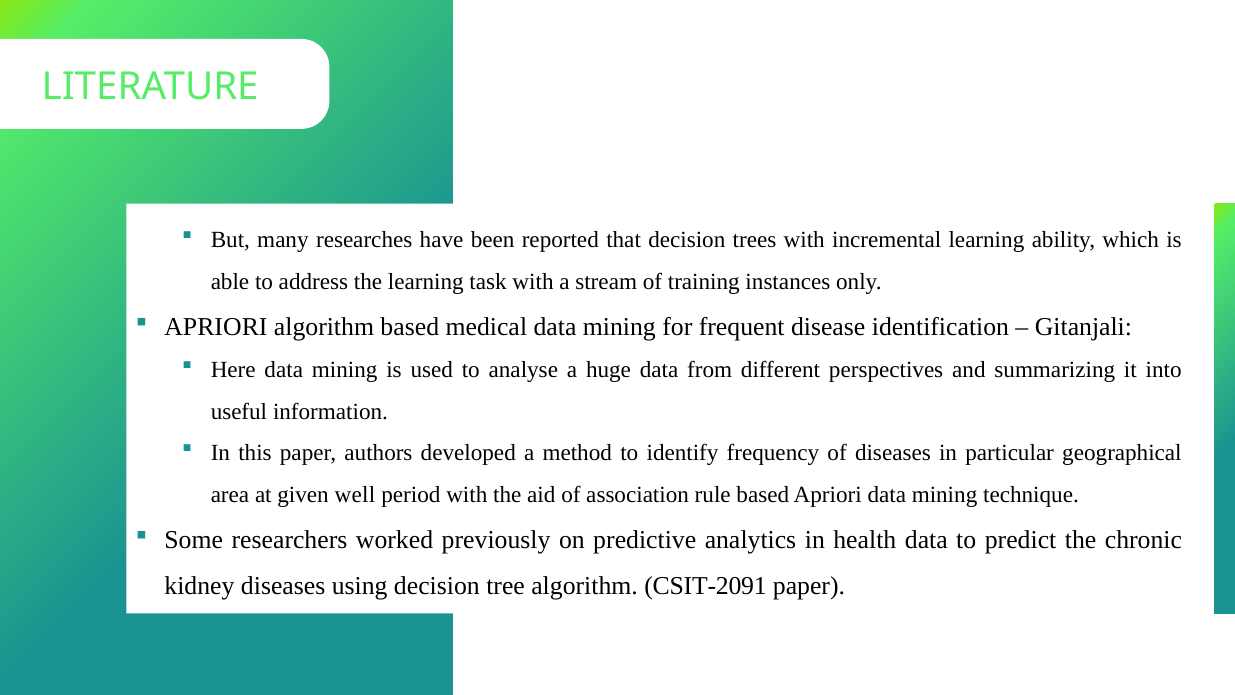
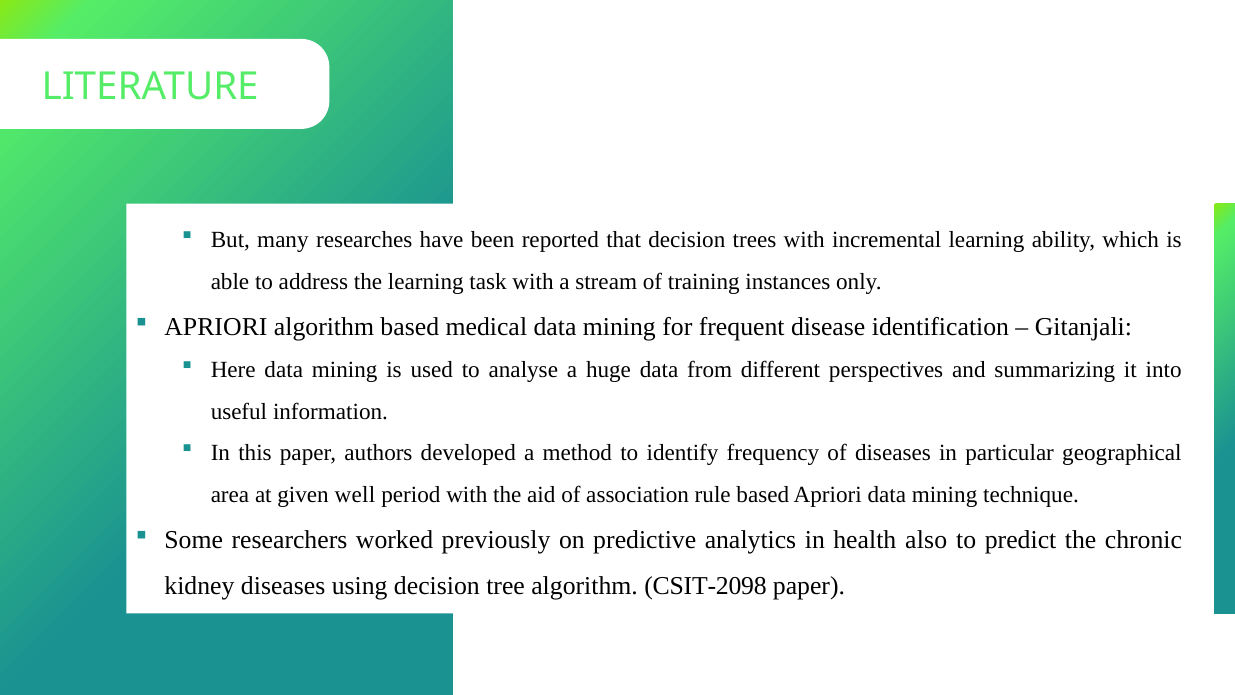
health data: data -> also
CSIT-2091: CSIT-2091 -> CSIT-2098
